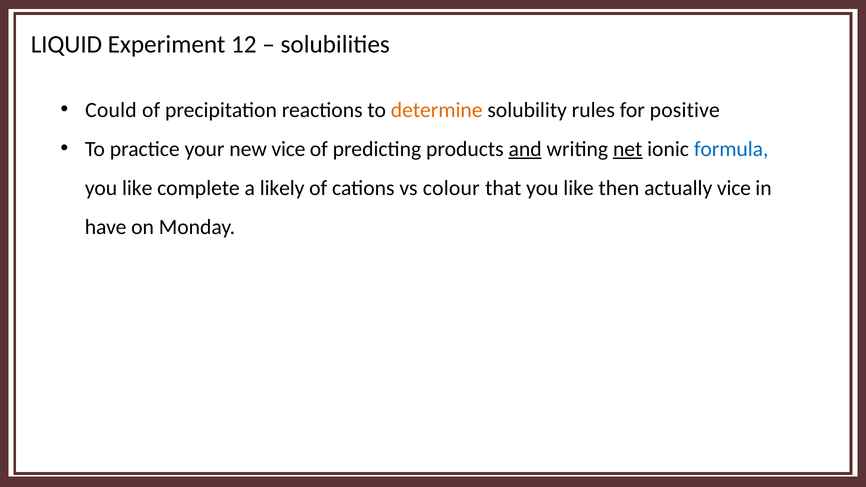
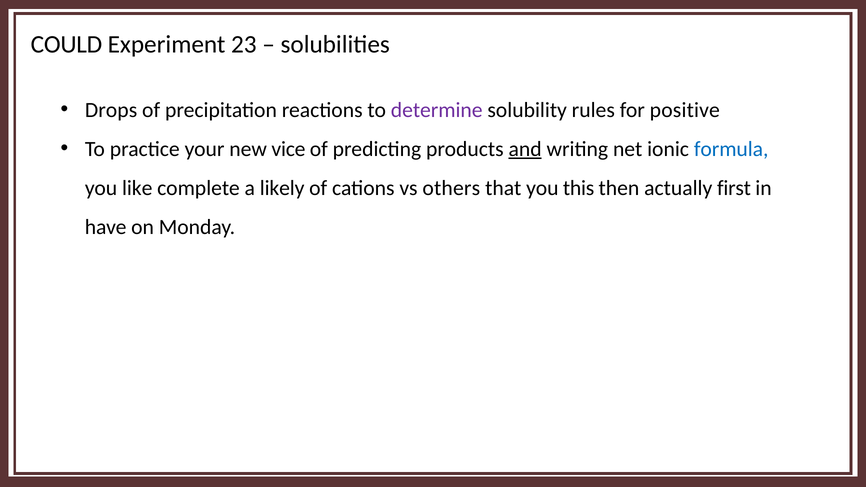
LIQUID: LIQUID -> COULD
12: 12 -> 23
Could: Could -> Drops
determine colour: orange -> purple
net underline: present -> none
colour: colour -> others
that you like: like -> this
actually vice: vice -> first
